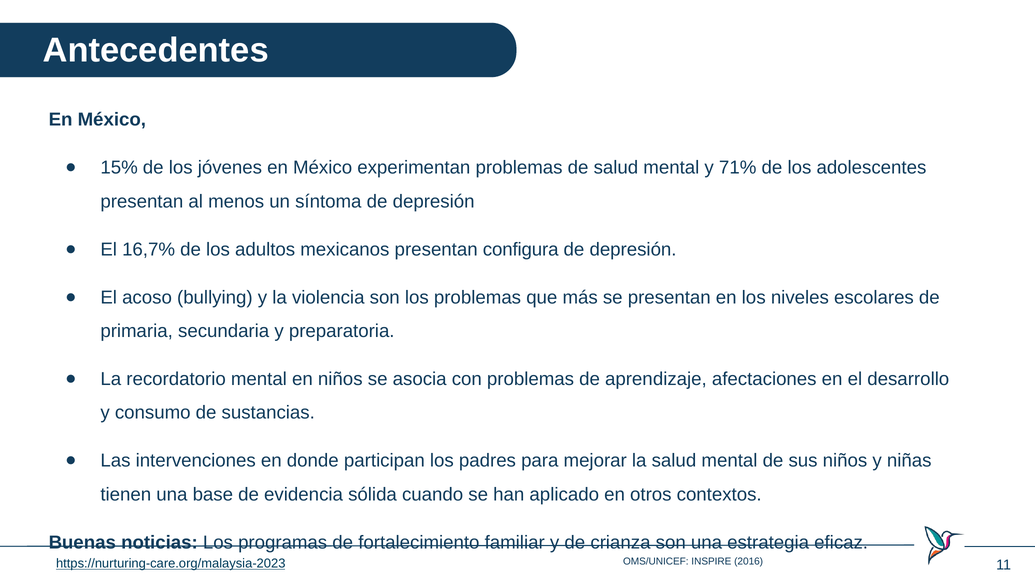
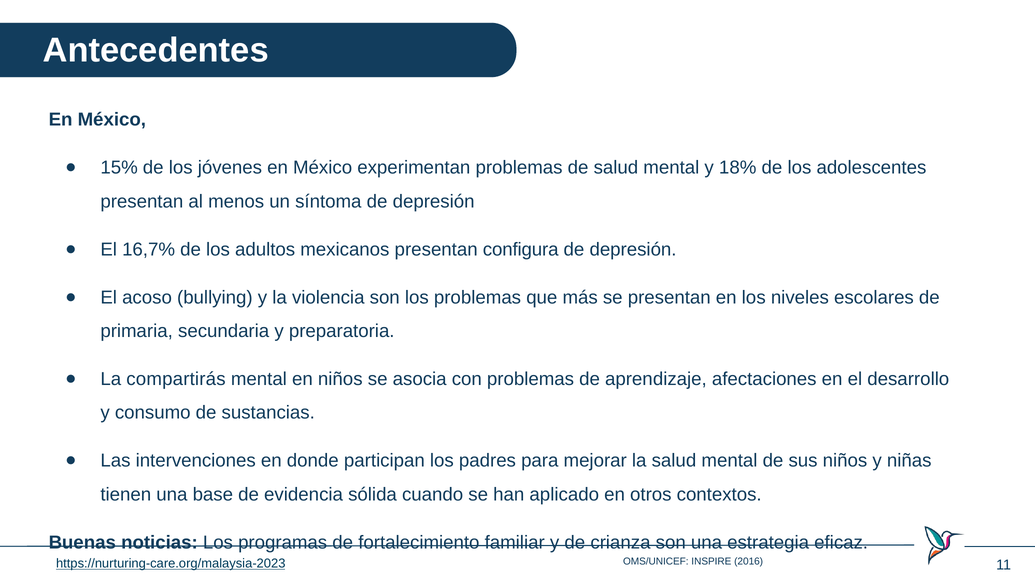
71%: 71% -> 18%
recordatorio: recordatorio -> compartirás
